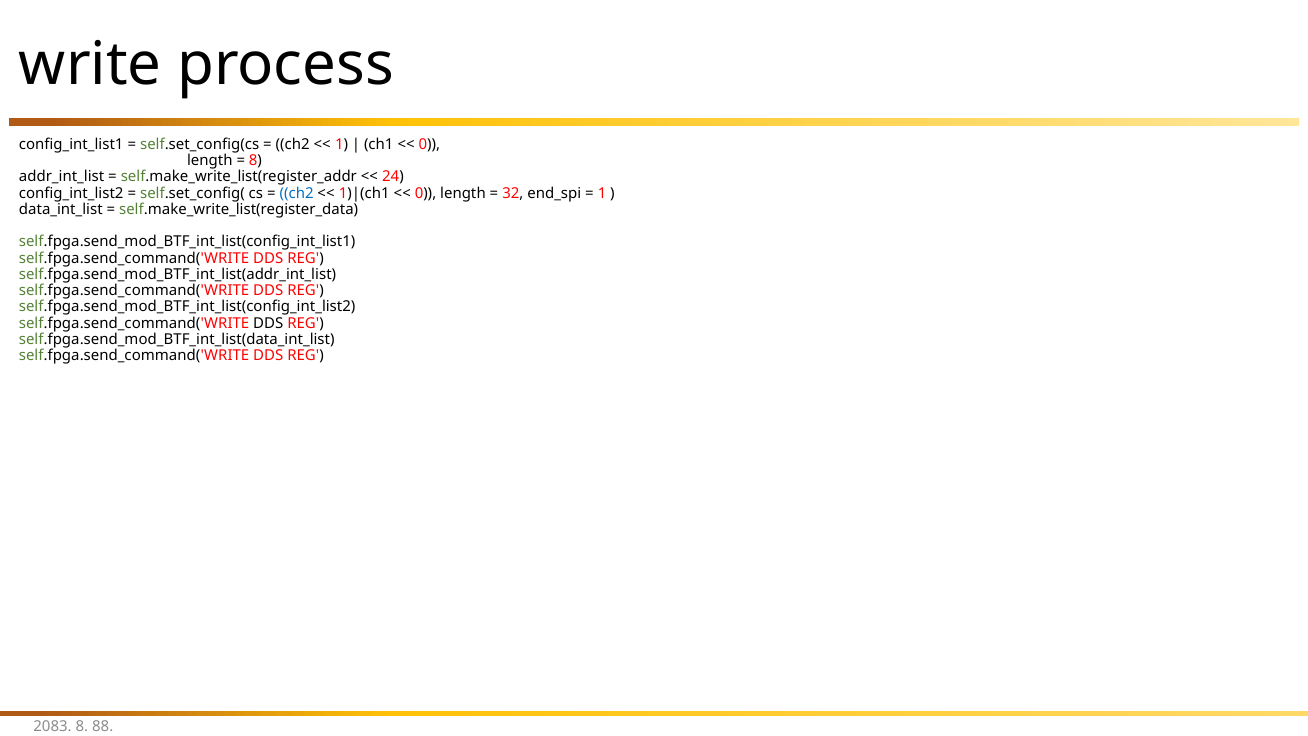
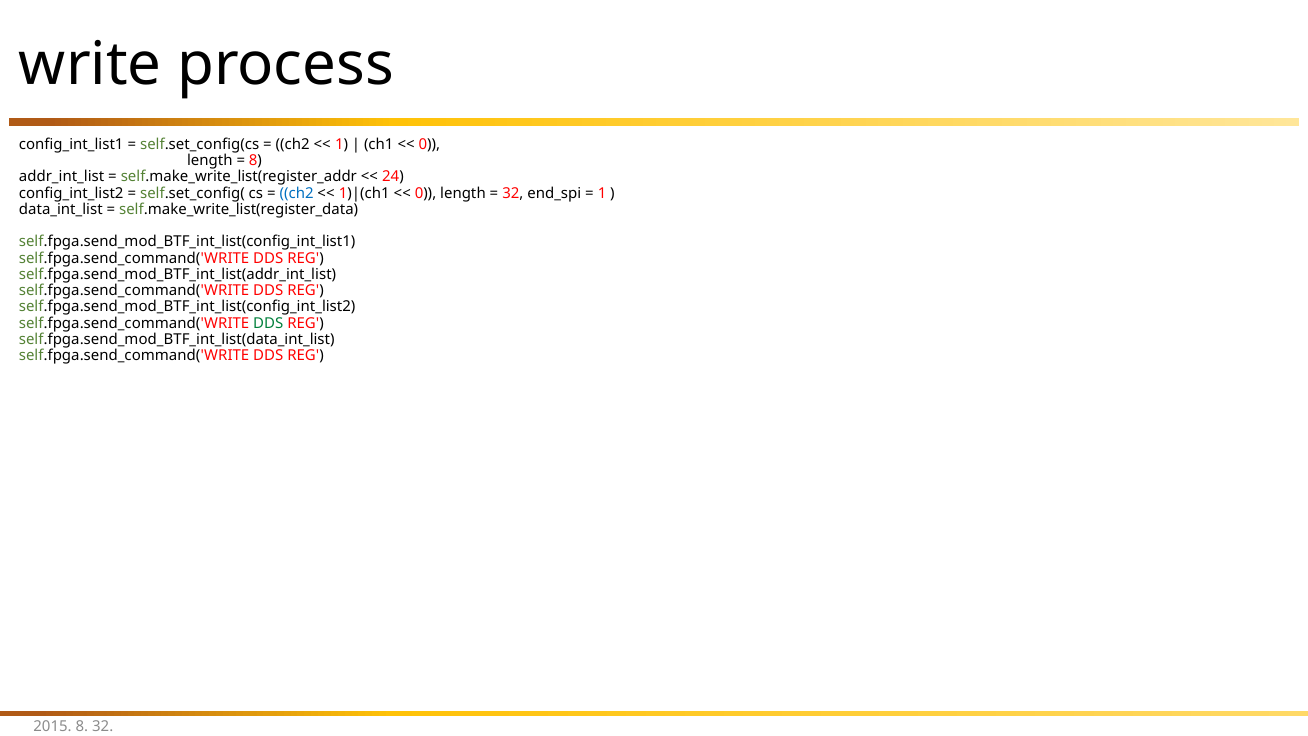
DDS at (268, 323) colour: black -> green
2083: 2083 -> 2015
8 88: 88 -> 32
